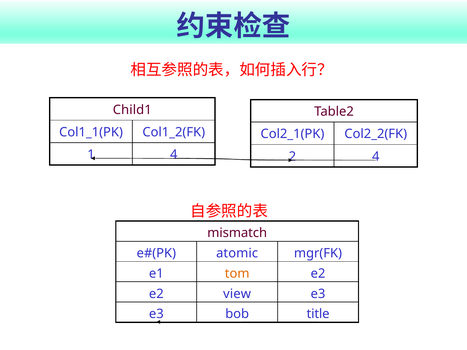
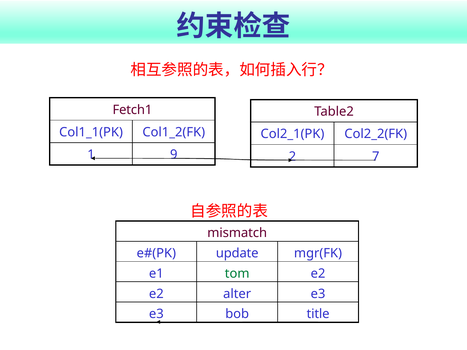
Child1: Child1 -> Fetch1
4 at (174, 155): 4 -> 9
4 at (376, 157): 4 -> 7
atomic: atomic -> update
tom colour: orange -> green
view: view -> alter
